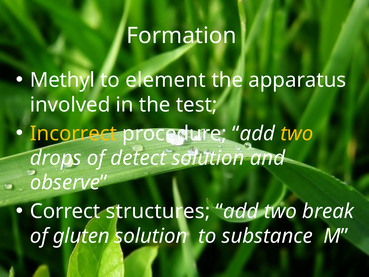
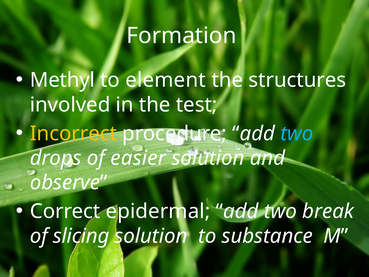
apparatus: apparatus -> structures
two at (297, 133) colour: yellow -> light blue
detect: detect -> easier
structures: structures -> epidermal
gluten: gluten -> slicing
